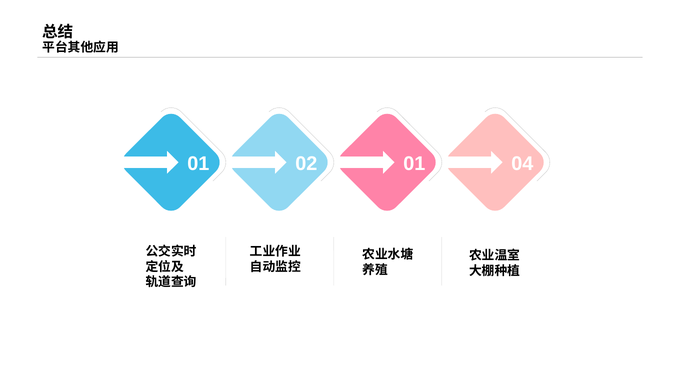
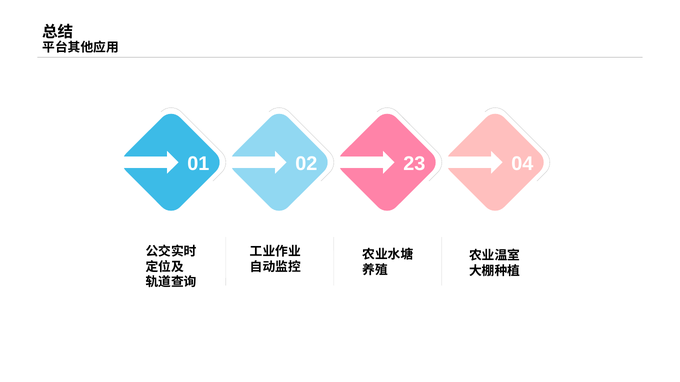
02 01: 01 -> 23
